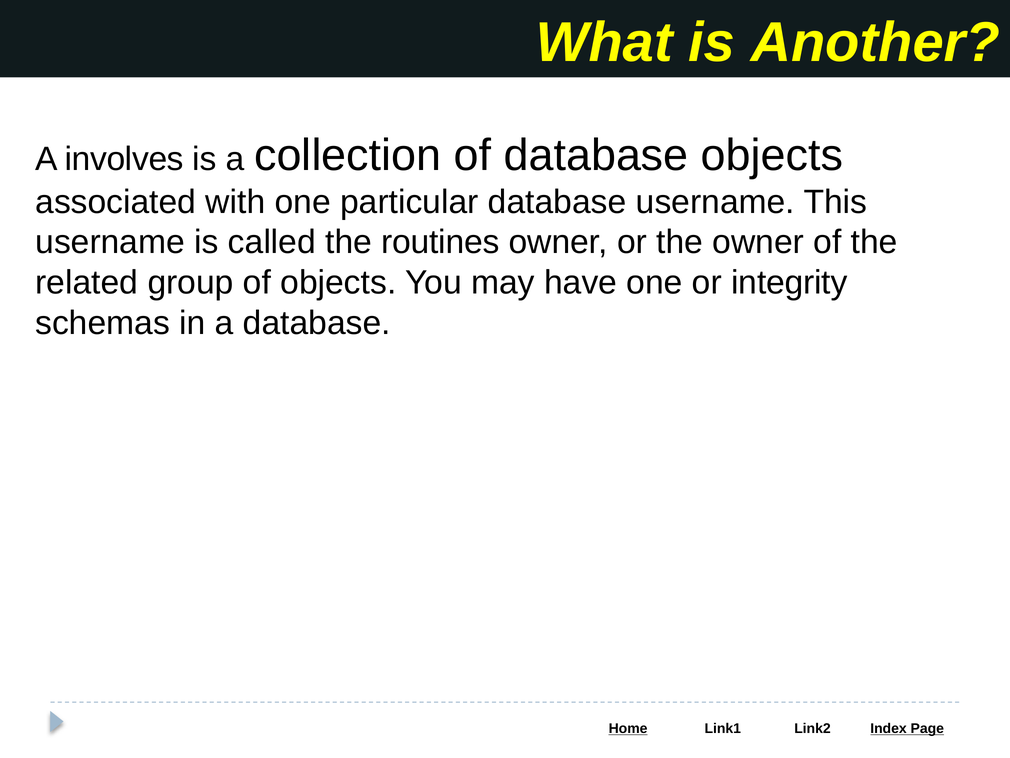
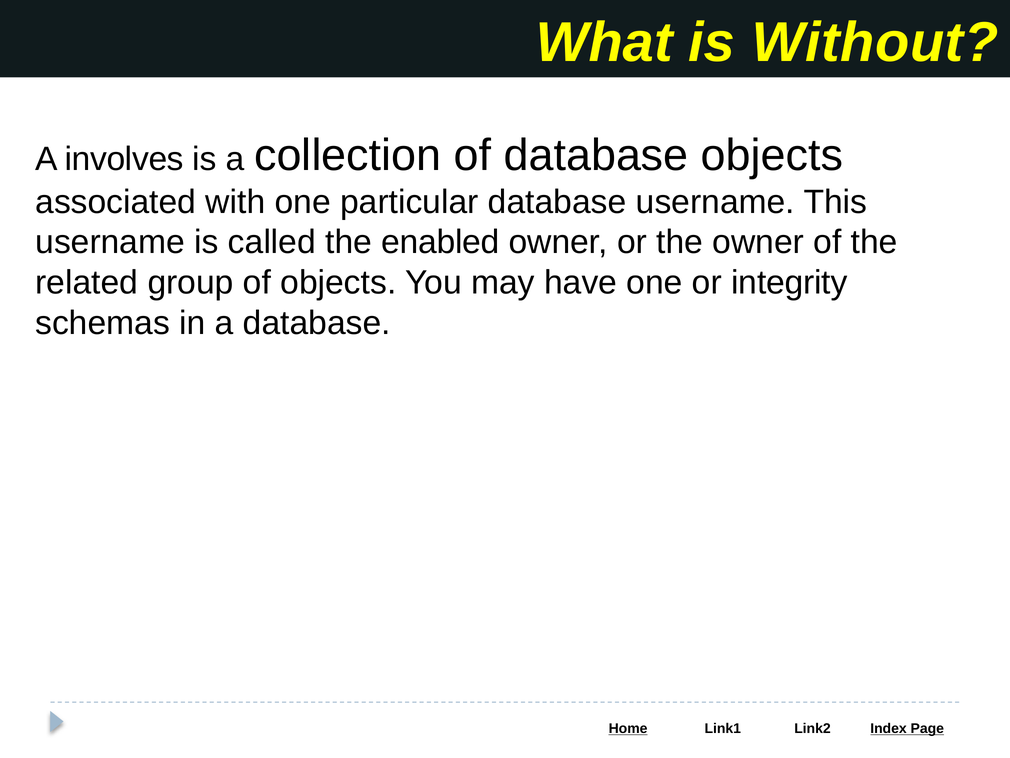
Another: Another -> Without
routines: routines -> enabled
